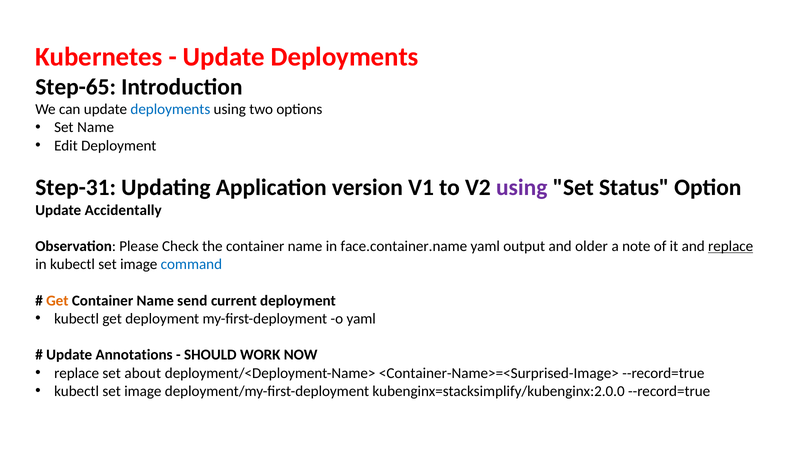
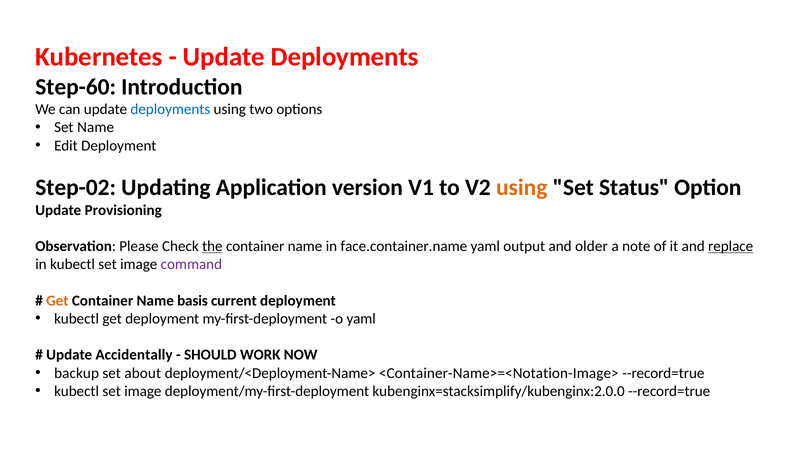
Step-65: Step-65 -> Step-60
Step-31: Step-31 -> Step-02
using at (522, 187) colour: purple -> orange
Accidentally: Accidentally -> Provisioning
the underline: none -> present
command colour: blue -> purple
send: send -> basis
Annotations: Annotations -> Accidentally
replace at (77, 373): replace -> backup
<Container-Name>=<Surprised-Image>: <Container-Name>=<Surprised-Image> -> <Container-Name>=<Notation-Image>
